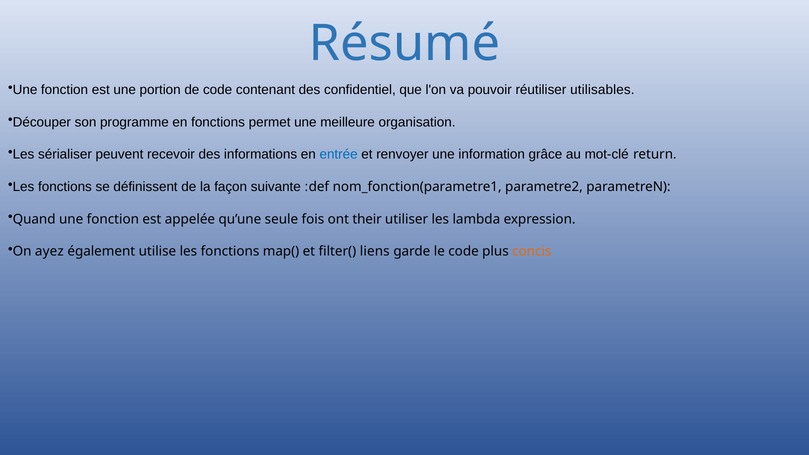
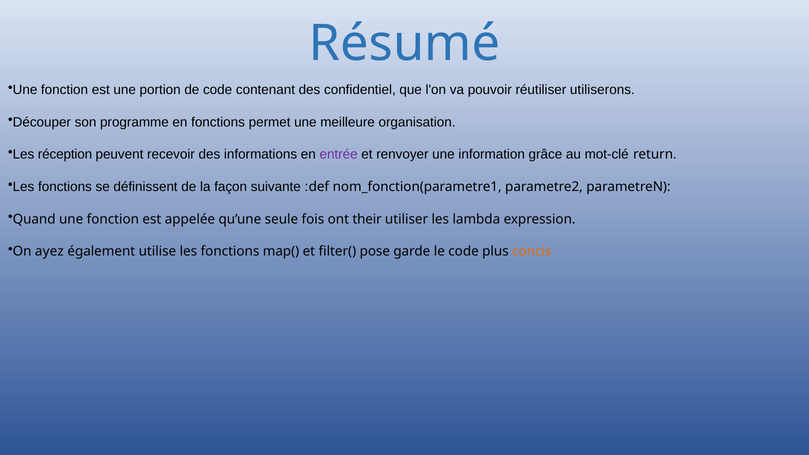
utilisables: utilisables -> utiliserons
sérialiser: sérialiser -> réception
entrée colour: blue -> purple
liens: liens -> pose
